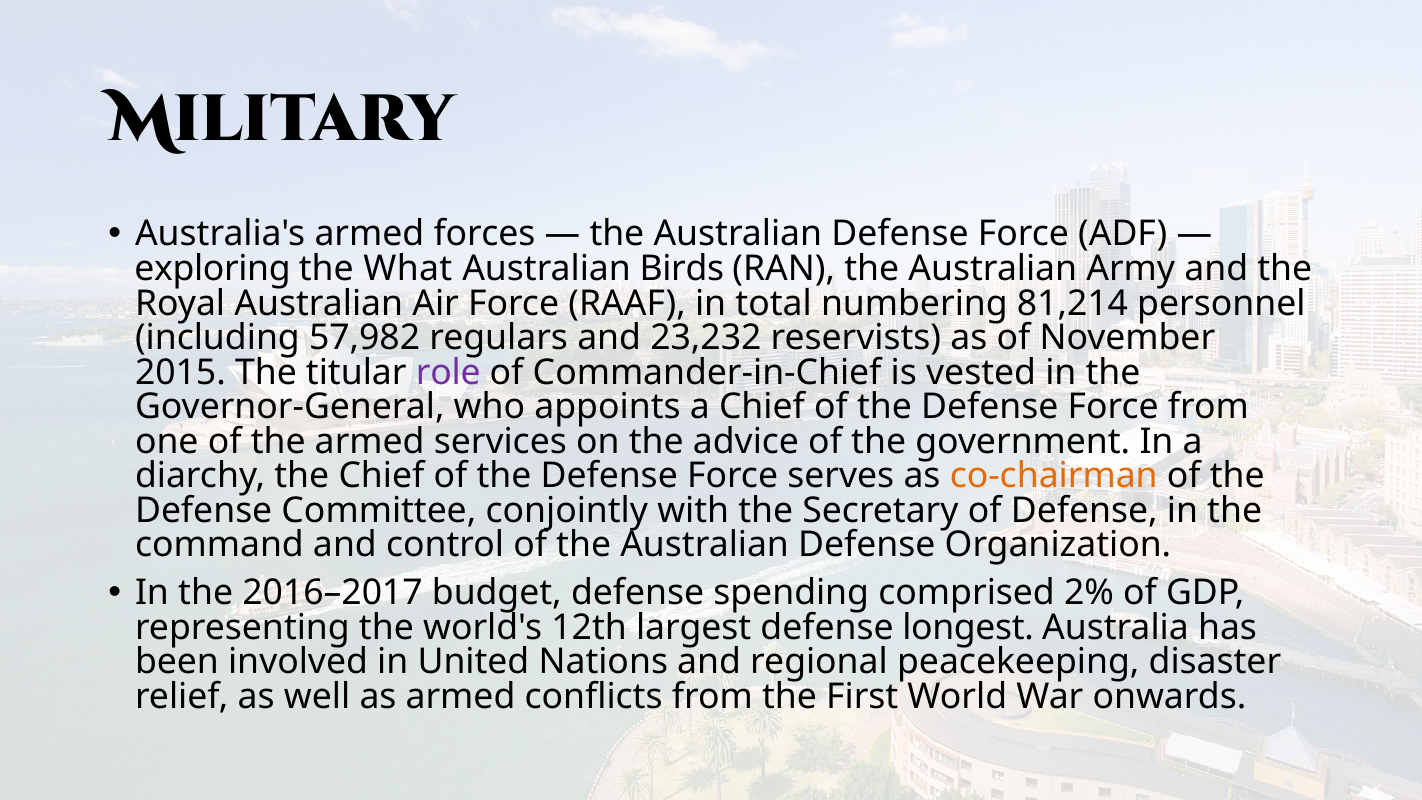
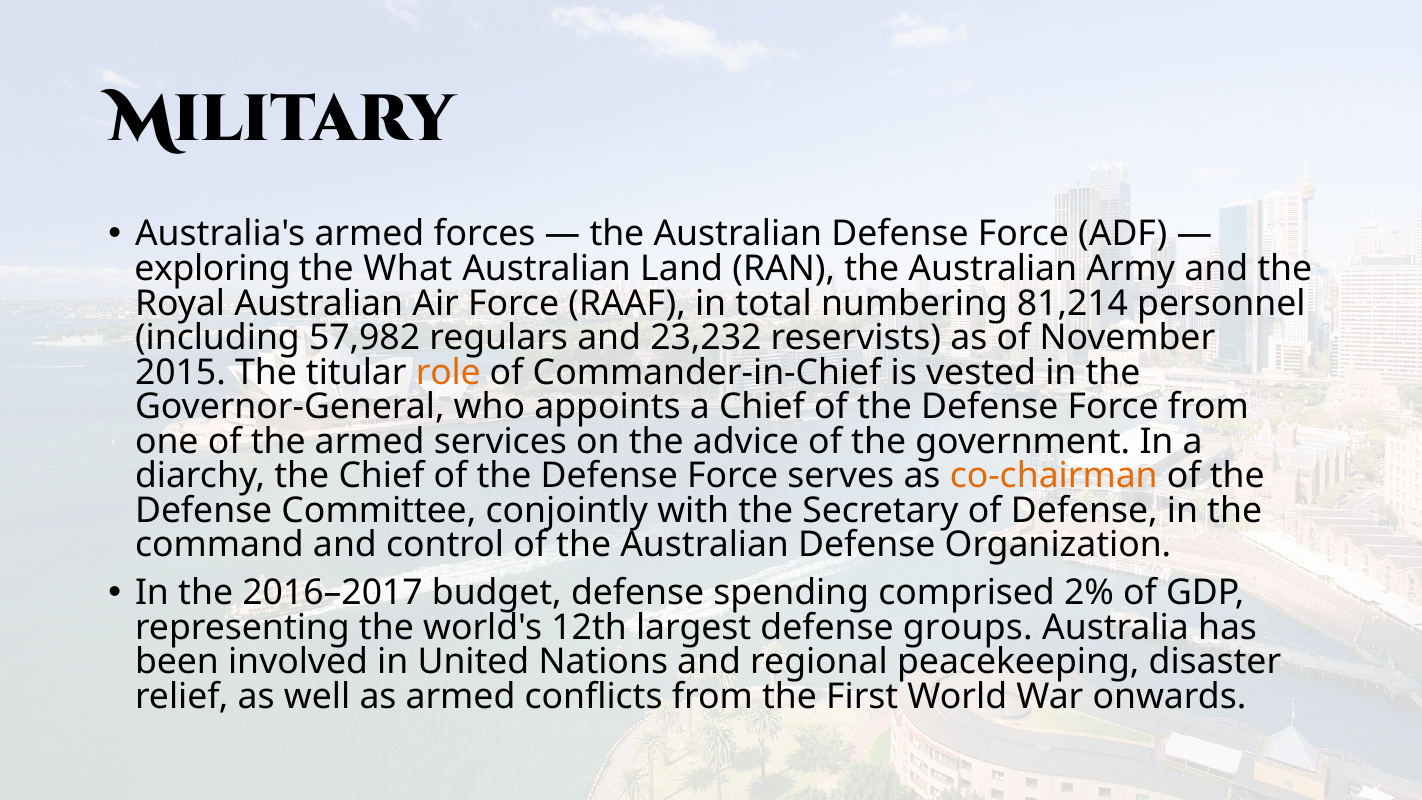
Birds: Birds -> Land
role colour: purple -> orange
longest: longest -> groups
